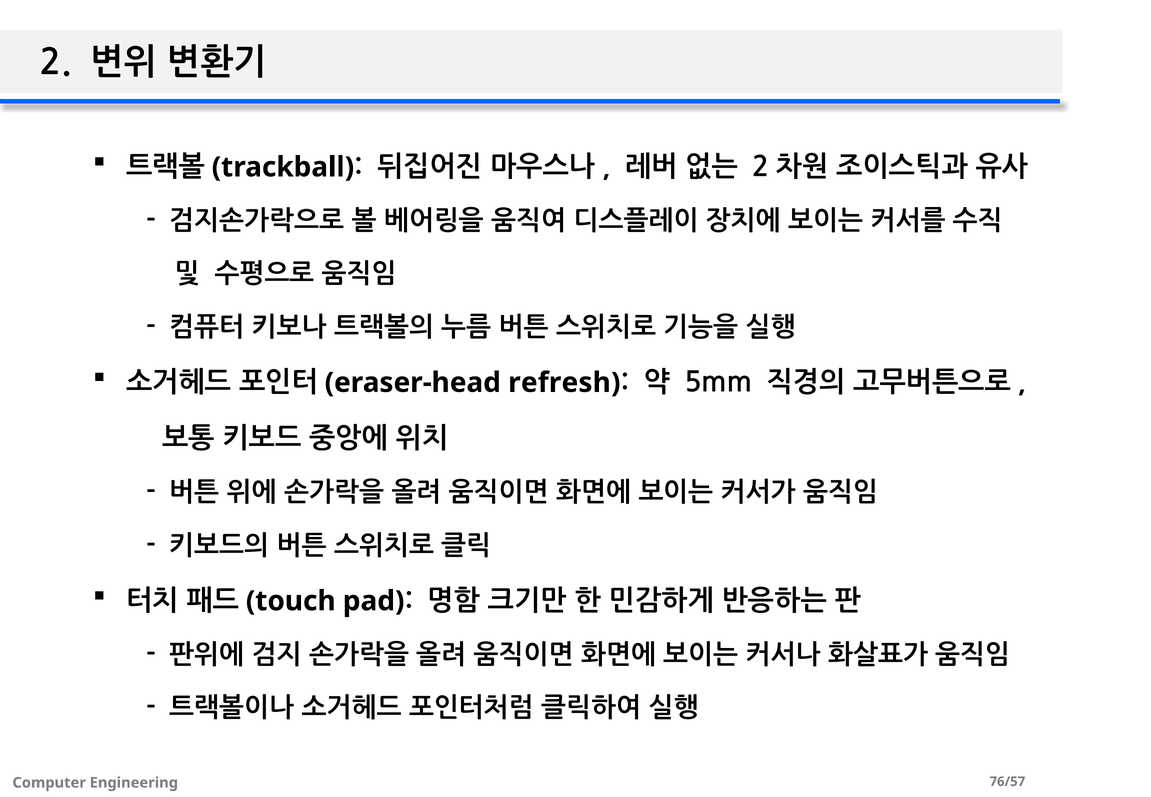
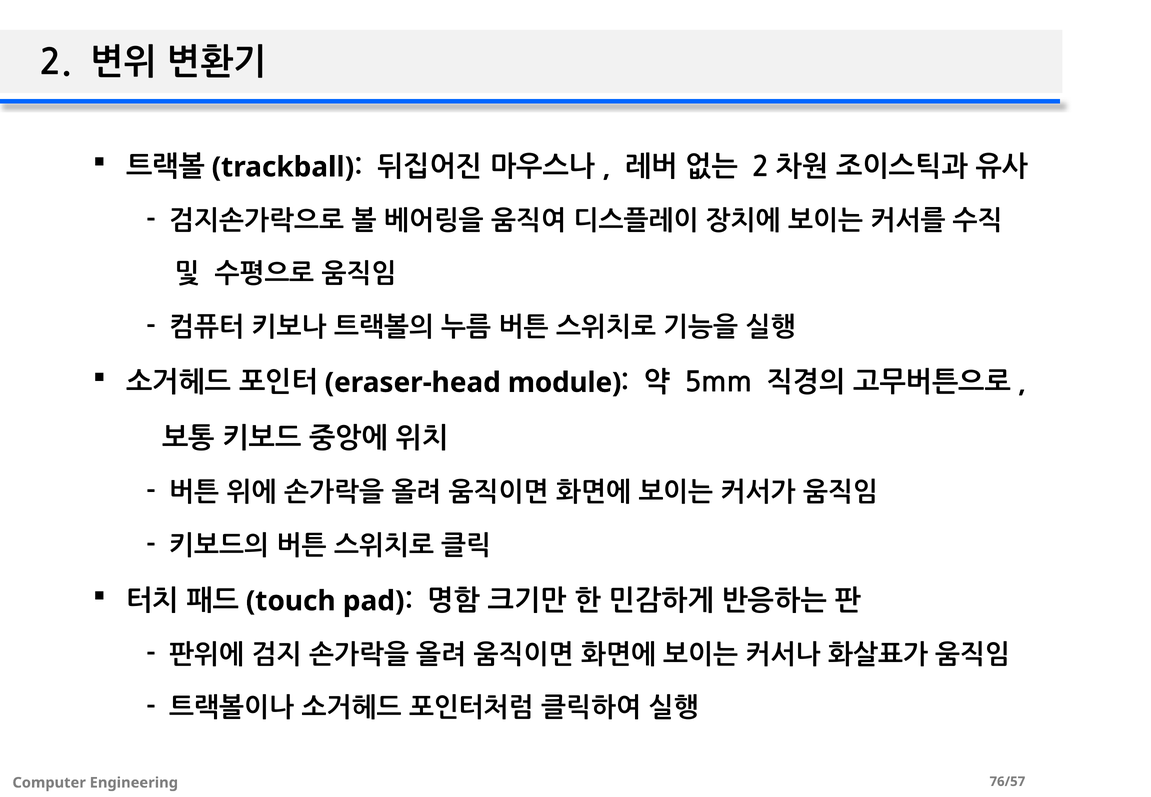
refresh: refresh -> module
